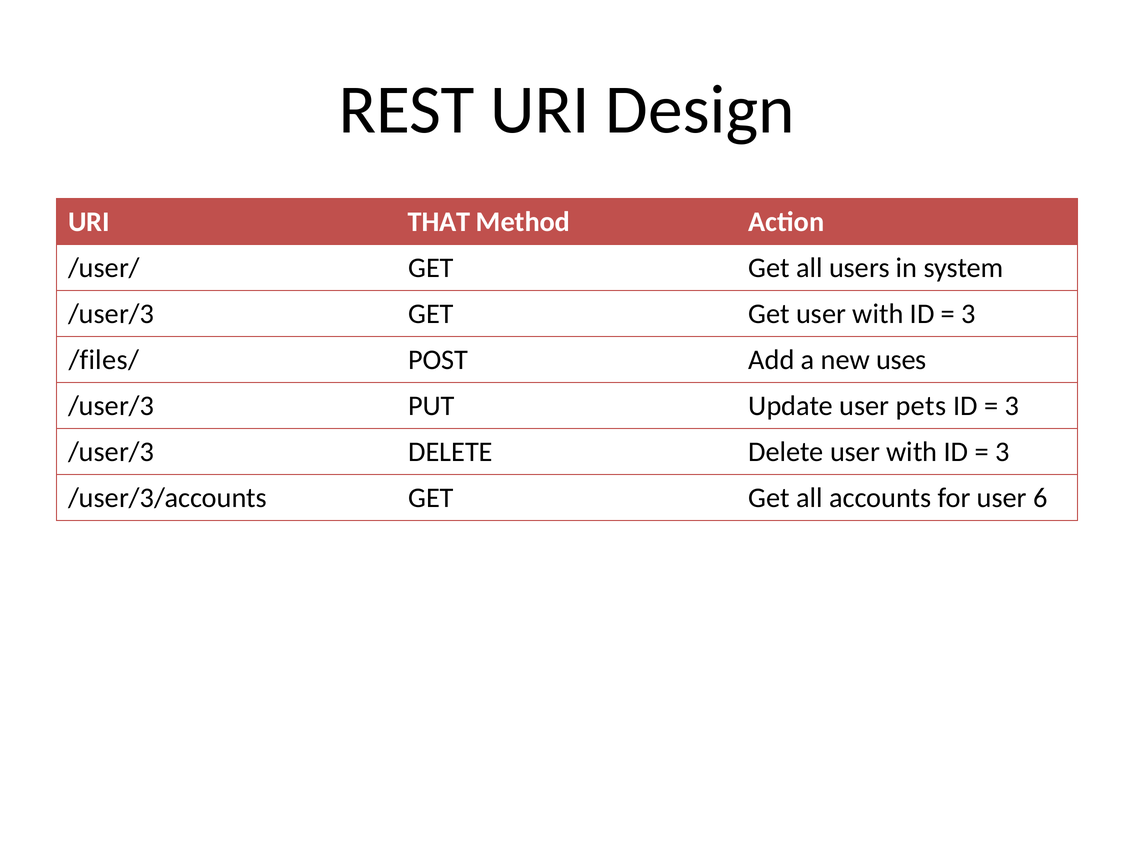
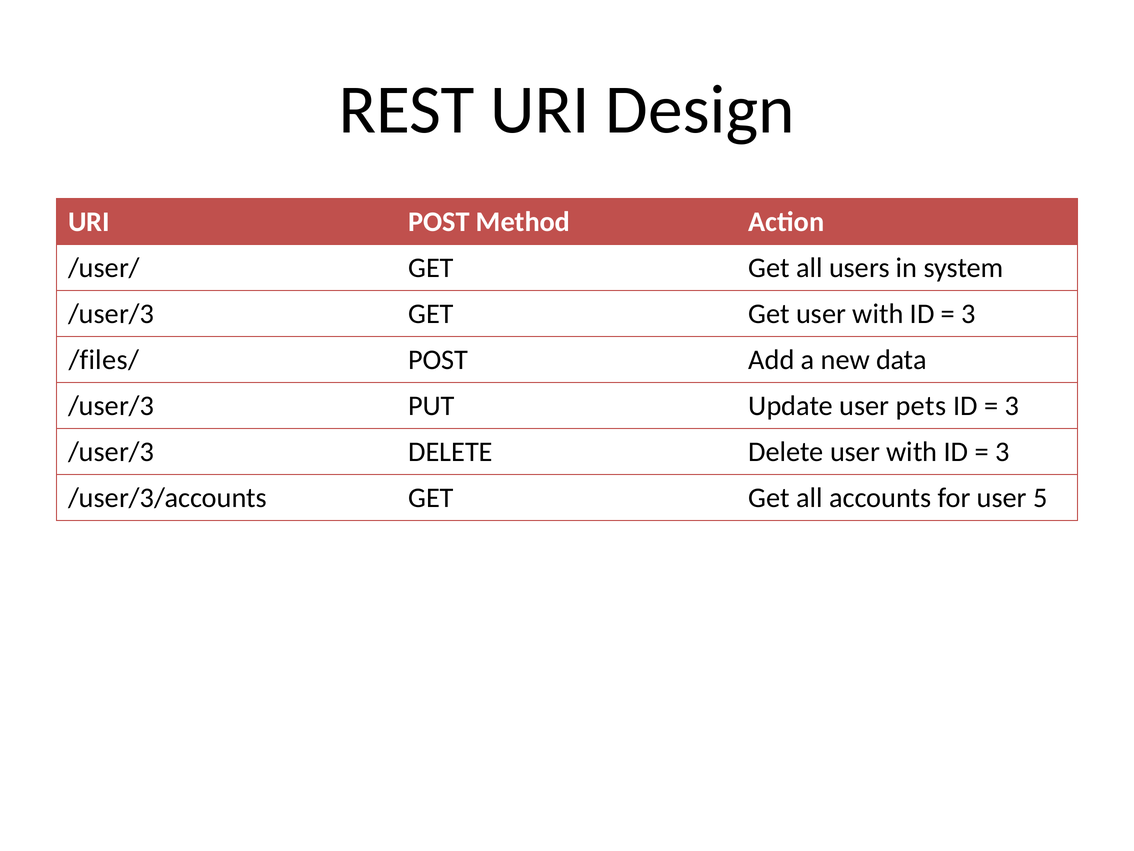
URI THAT: THAT -> POST
uses: uses -> data
6: 6 -> 5
